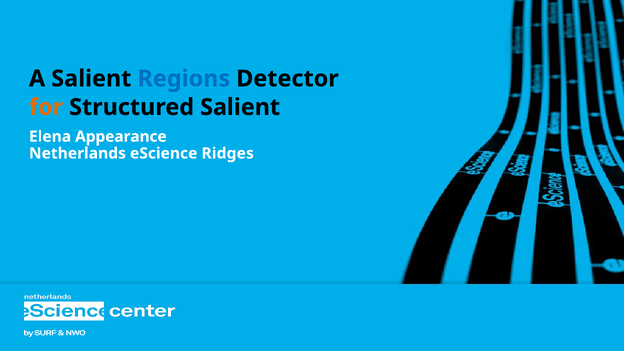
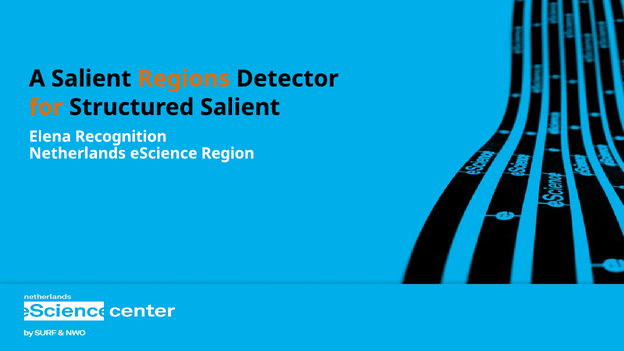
Regions colour: blue -> orange
Appearance: Appearance -> Recognition
Ridges: Ridges -> Region
